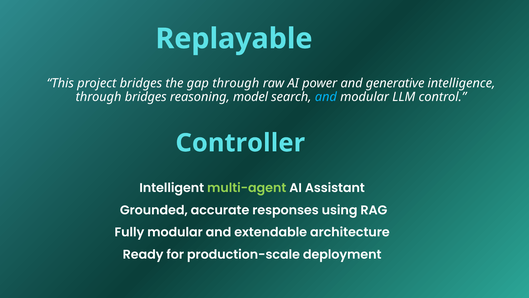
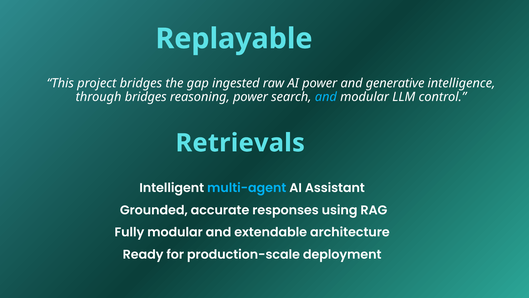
gap through: through -> ingested
reasoning model: model -> power
Controller: Controller -> Retrievals
multi-agent colour: light green -> light blue
